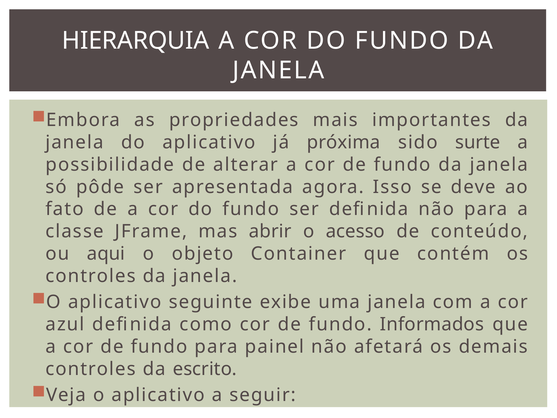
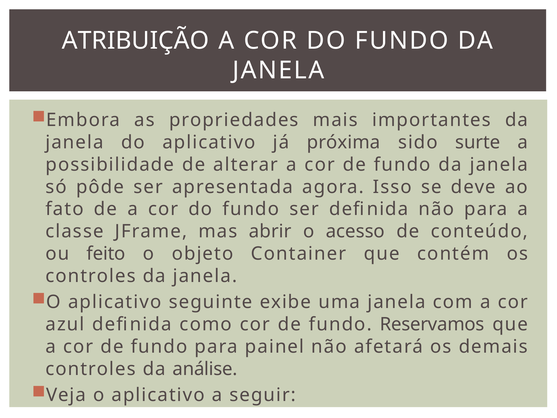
HIERARQUIA: HIERARQUIA -> ATRIBUIÇÃO
aqui: aqui -> feito
Informados: Informados -> Reservamos
escrito: escrito -> análise
